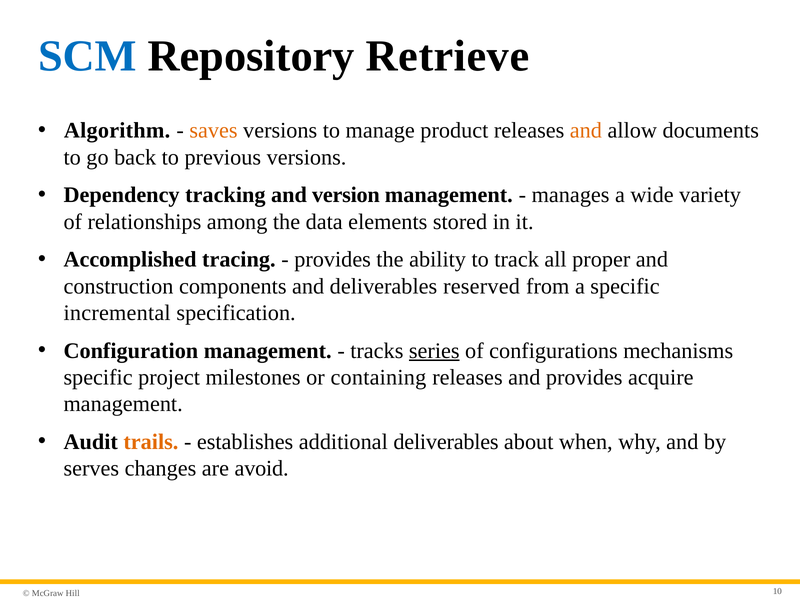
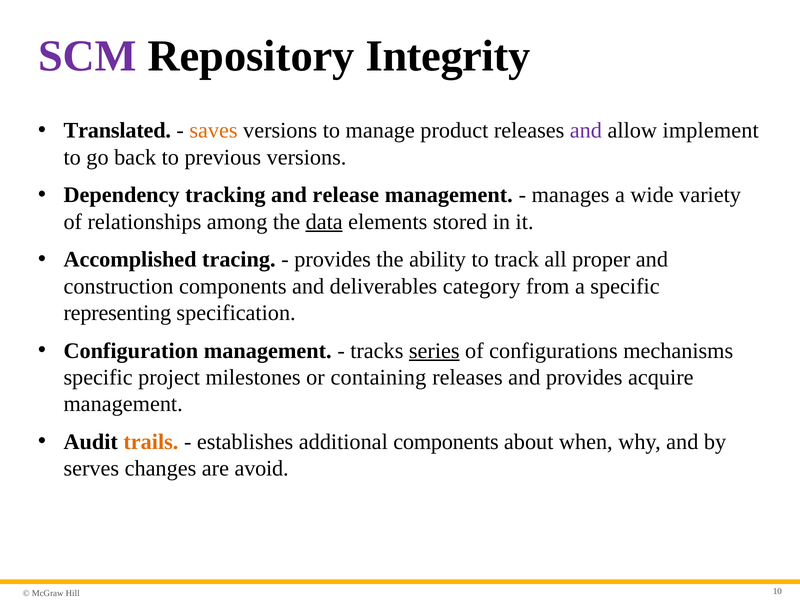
SCM colour: blue -> purple
Retrieve: Retrieve -> Integrity
Algorithm: Algorithm -> Translated
and at (586, 131) colour: orange -> purple
documents: documents -> implement
version: version -> release
data underline: none -> present
reserved: reserved -> category
incremental: incremental -> representing
additional deliverables: deliverables -> components
